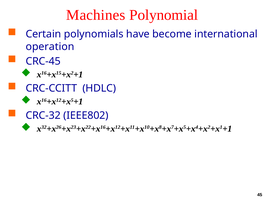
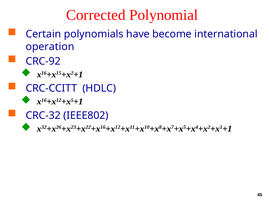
Machines: Machines -> Corrected
CRC-45: CRC-45 -> CRC-92
